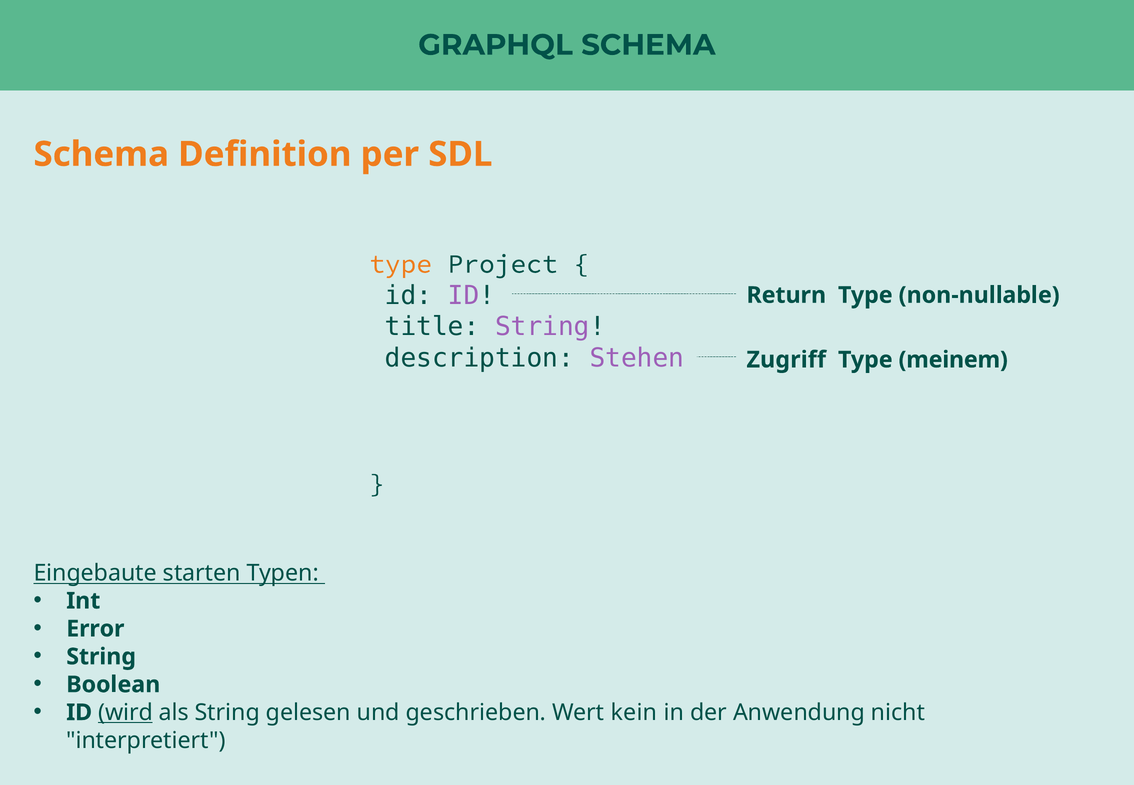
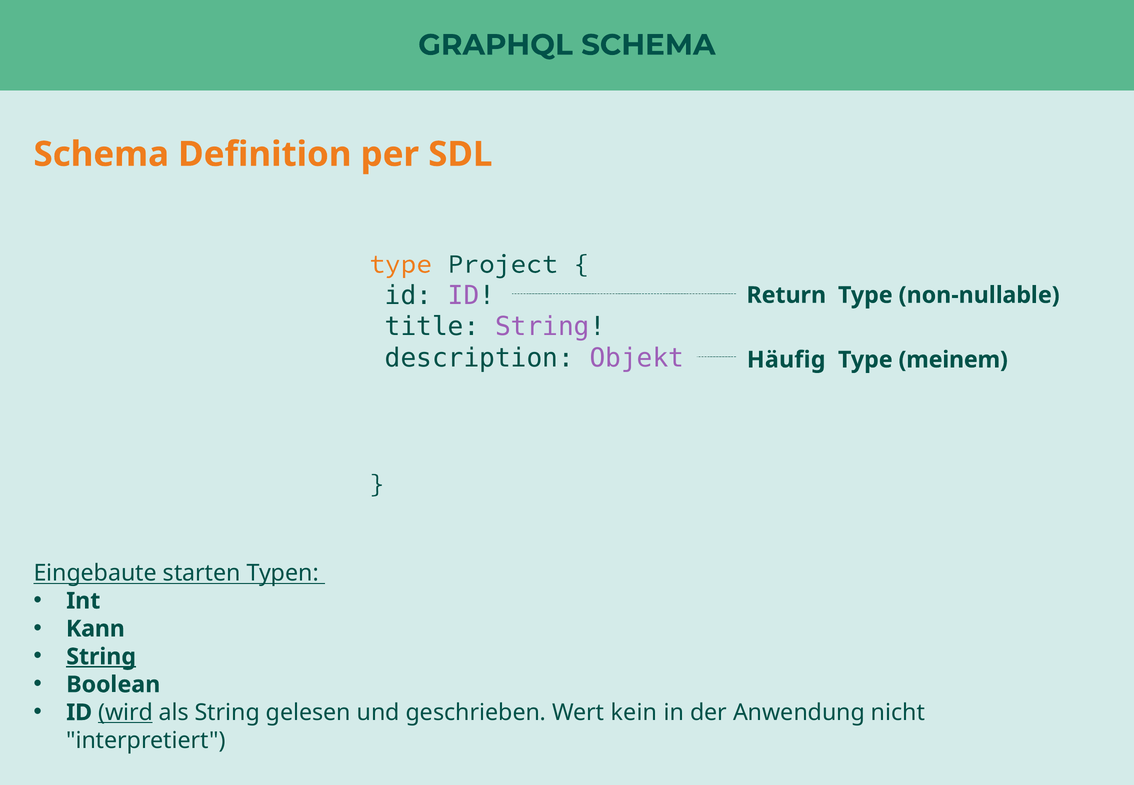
Stehen: Stehen -> Objekt
Zugriff: Zugriff -> Häufig
Error: Error -> Kann
String at (101, 657) underline: none -> present
